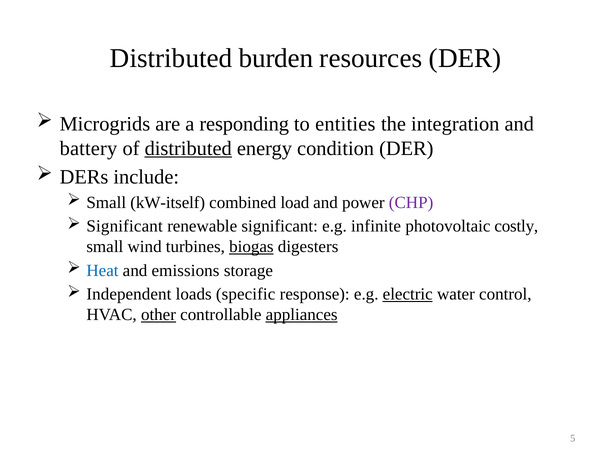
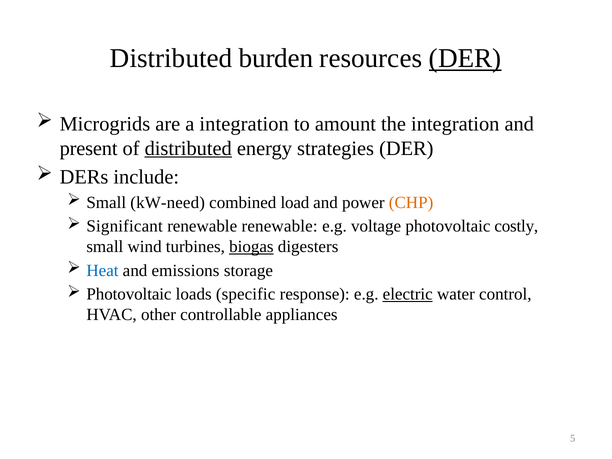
DER at (465, 59) underline: none -> present
a responding: responding -> integration
entities: entities -> amount
battery: battery -> present
condition: condition -> strategies
kW-itself: kW-itself -> kW-need
CHP colour: purple -> orange
renewable significant: significant -> renewable
infinite: infinite -> voltage
Independent at (129, 294): Independent -> Photovoltaic
other underline: present -> none
appliances underline: present -> none
